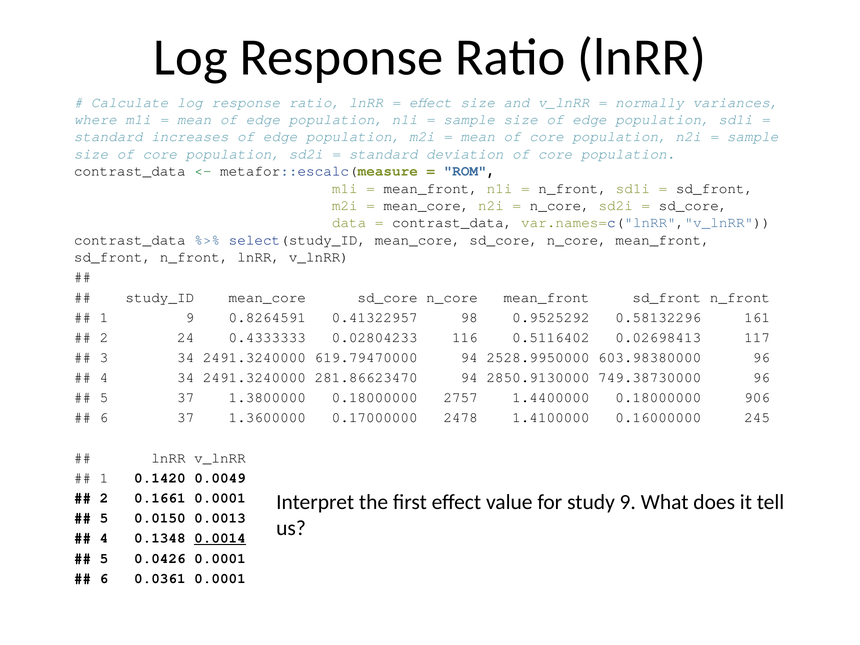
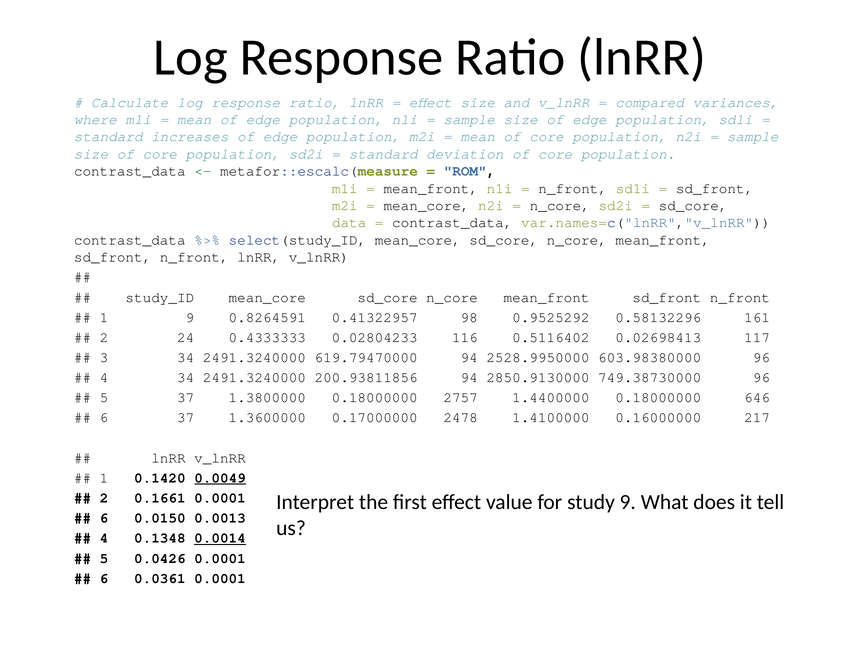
normally: normally -> compared
281.86623470: 281.86623470 -> 200.93811856
906: 906 -> 646
245: 245 -> 217
0.0049 underline: none -> present
5 at (104, 518): 5 -> 6
